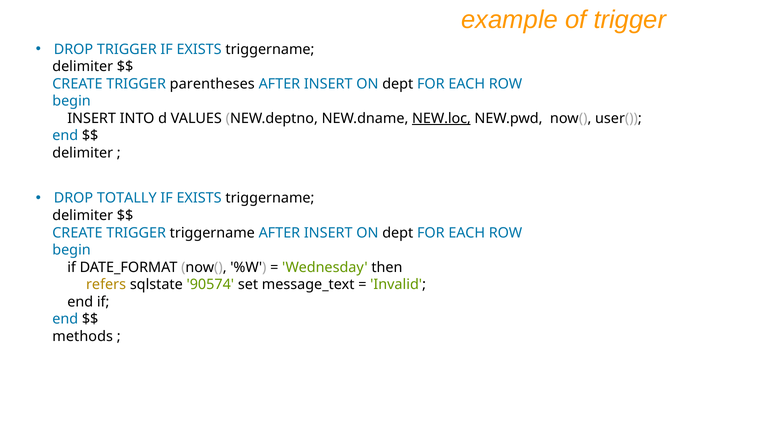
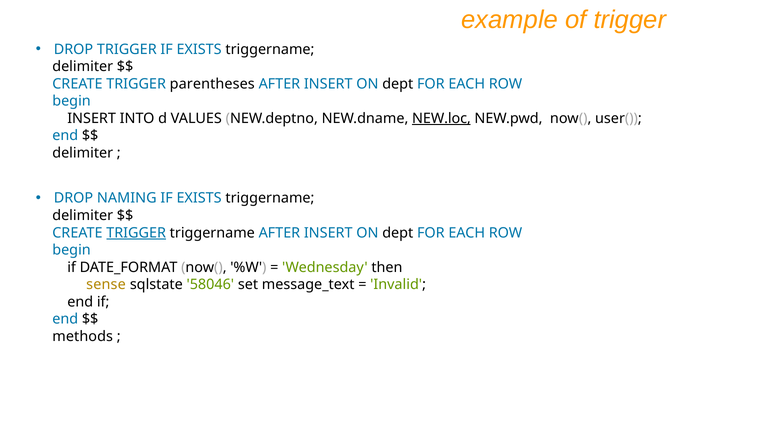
TOTALLY: TOTALLY -> NAMING
TRIGGER at (136, 233) underline: none -> present
refers: refers -> sense
90574: 90574 -> 58046
